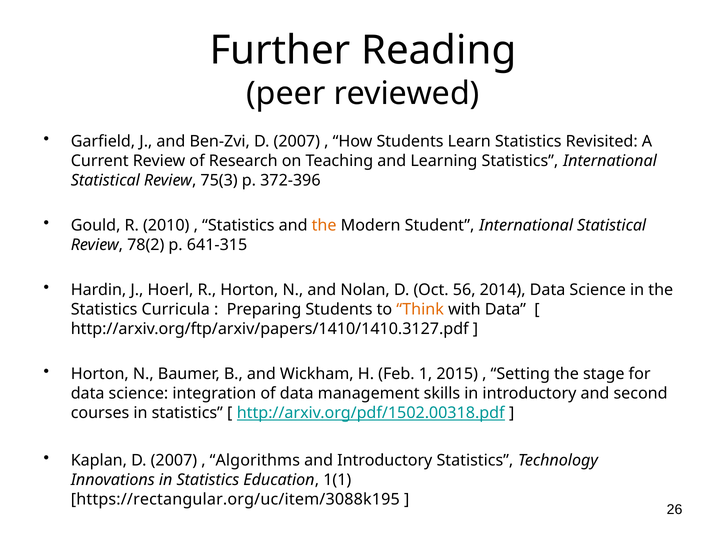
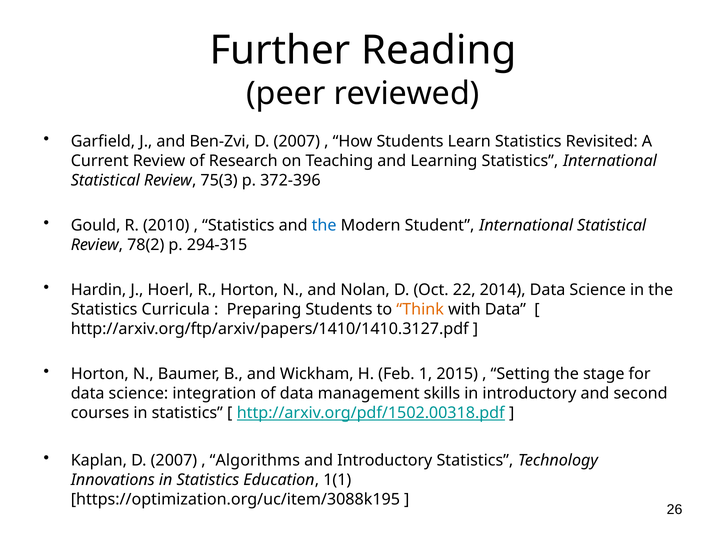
the at (324, 225) colour: orange -> blue
641-315: 641-315 -> 294-315
56: 56 -> 22
https://rectangular.org/uc/item/3088k195: https://rectangular.org/uc/item/3088k195 -> https://optimization.org/uc/item/3088k195
